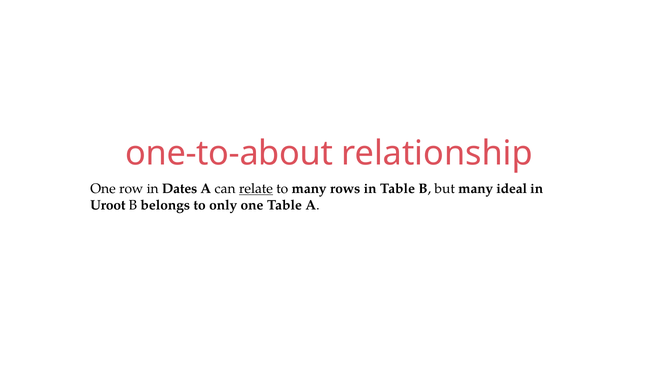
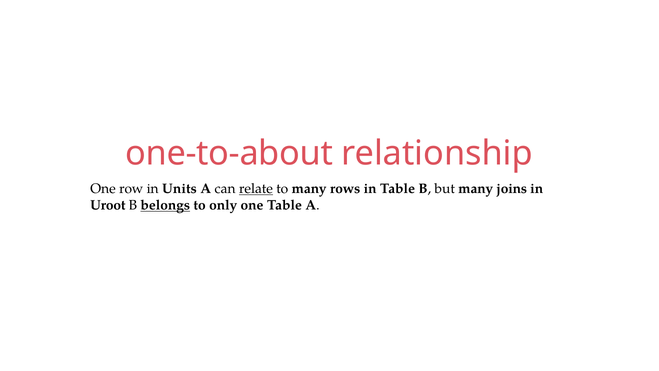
Dates: Dates -> Units
ideal: ideal -> joins
belongs underline: none -> present
